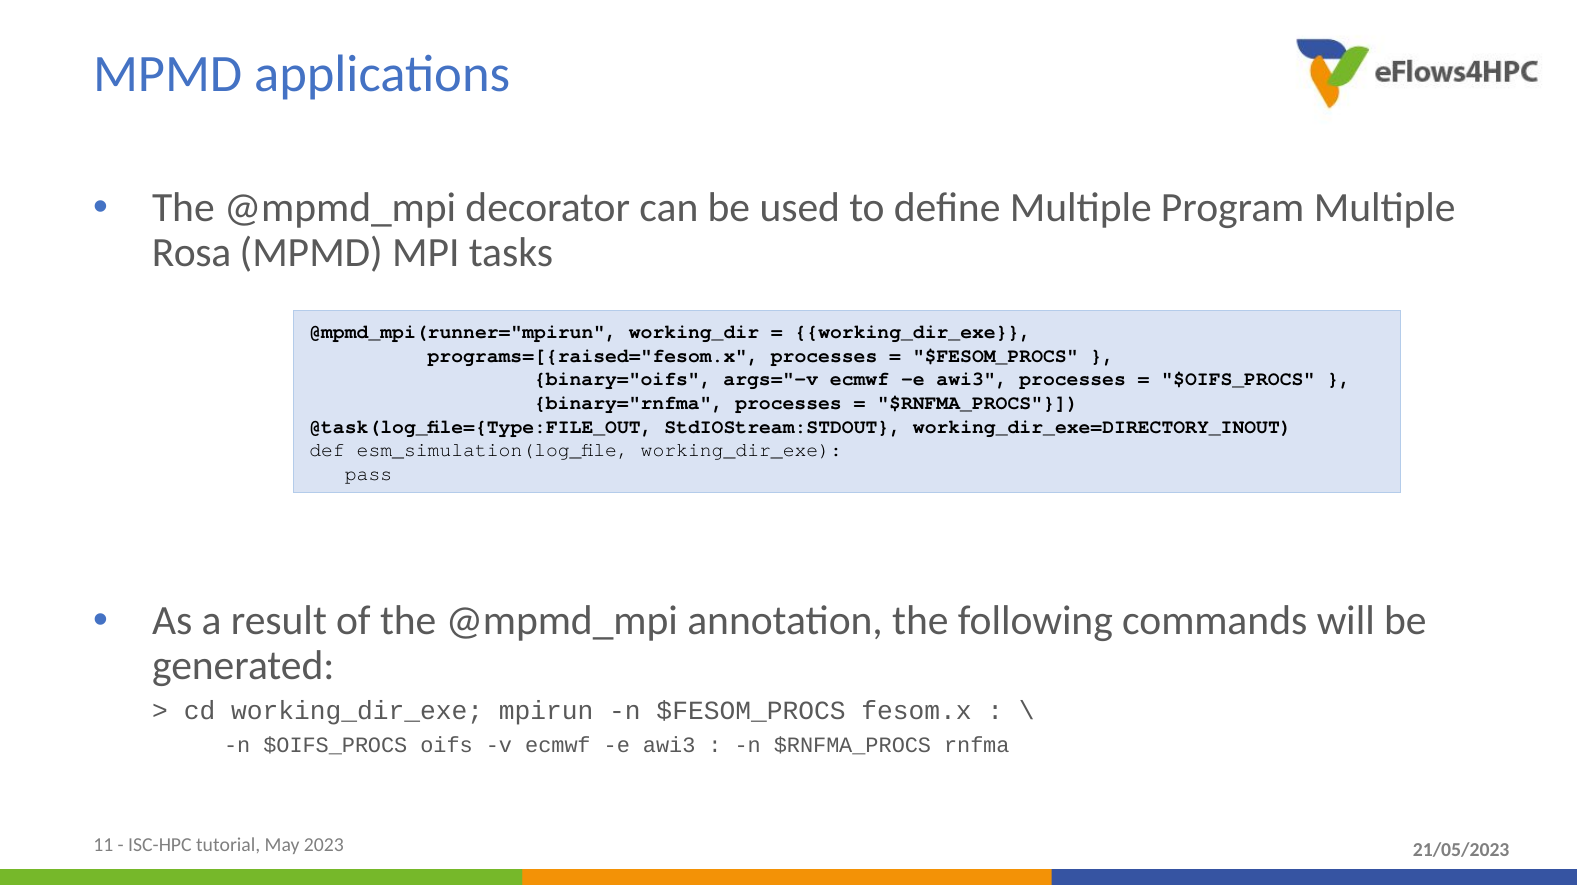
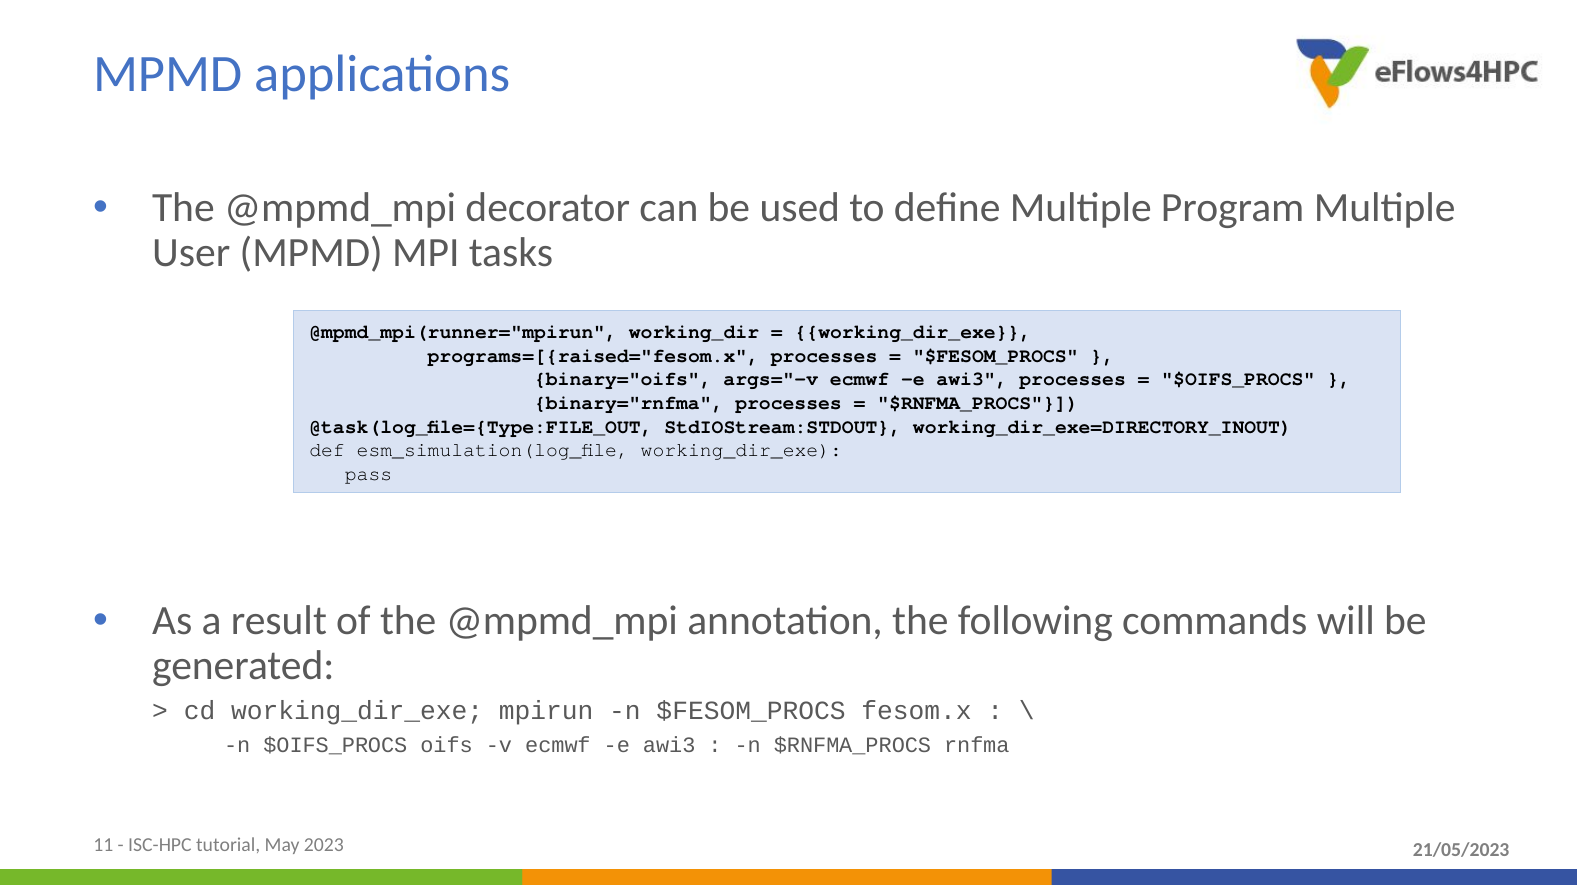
Rosa: Rosa -> User
